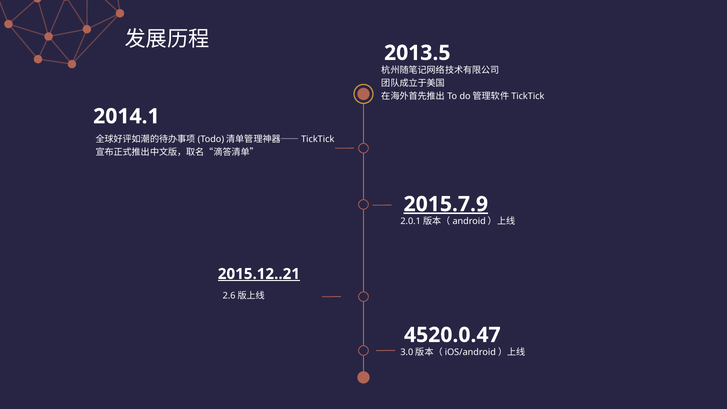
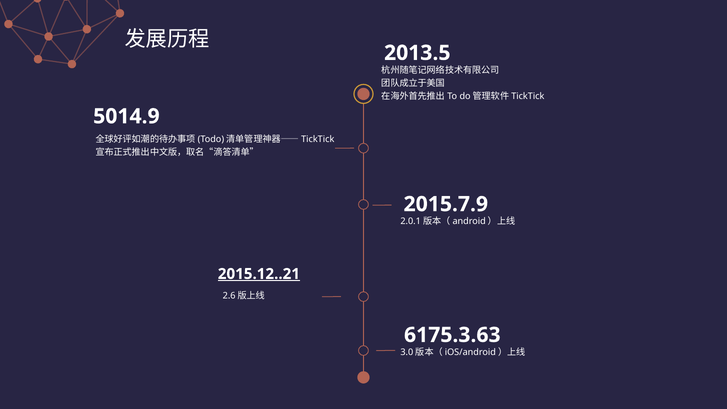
2014.1: 2014.1 -> 5014.9
2015.7.9 underline: present -> none
4520.0.47: 4520.0.47 -> 6175.3.63
